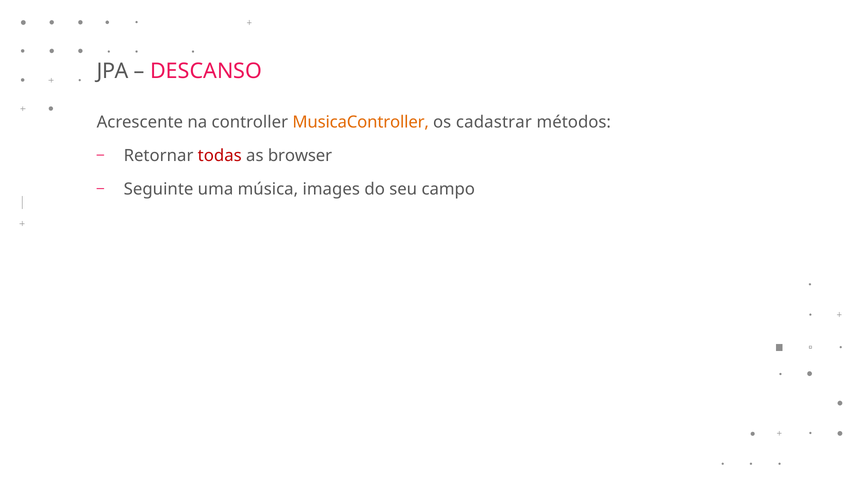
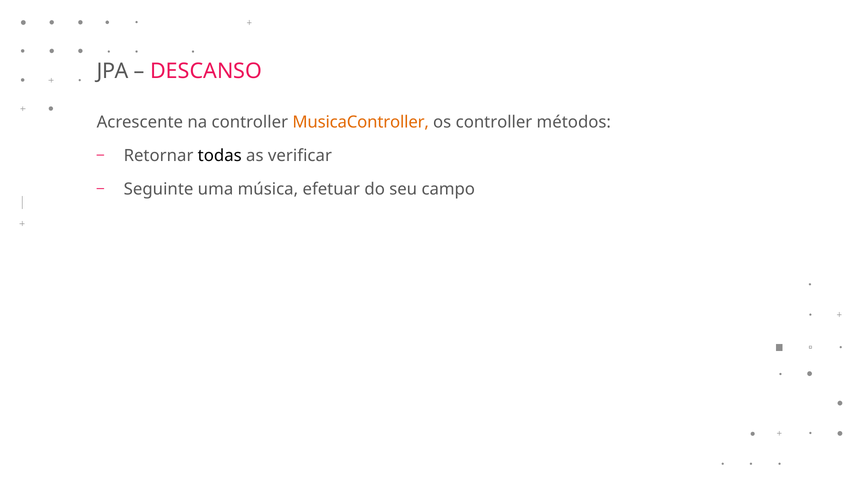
os cadastrar: cadastrar -> controller
todas colour: red -> black
browser: browser -> verificar
images: images -> efetuar
